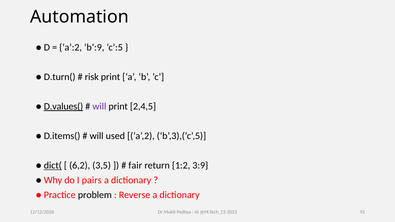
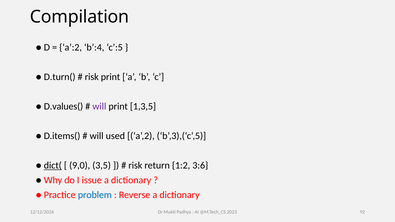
Automation: Automation -> Compilation
b’:9: b’:9 -> b’:4
D.values( underline: present -> none
2,4,5: 2,4,5 -> 1,3,5
6,2: 6,2 -> 9,0
fair at (135, 166): fair -> risk
3:9: 3:9 -> 3:6
pairs: pairs -> issue
problem colour: black -> blue
